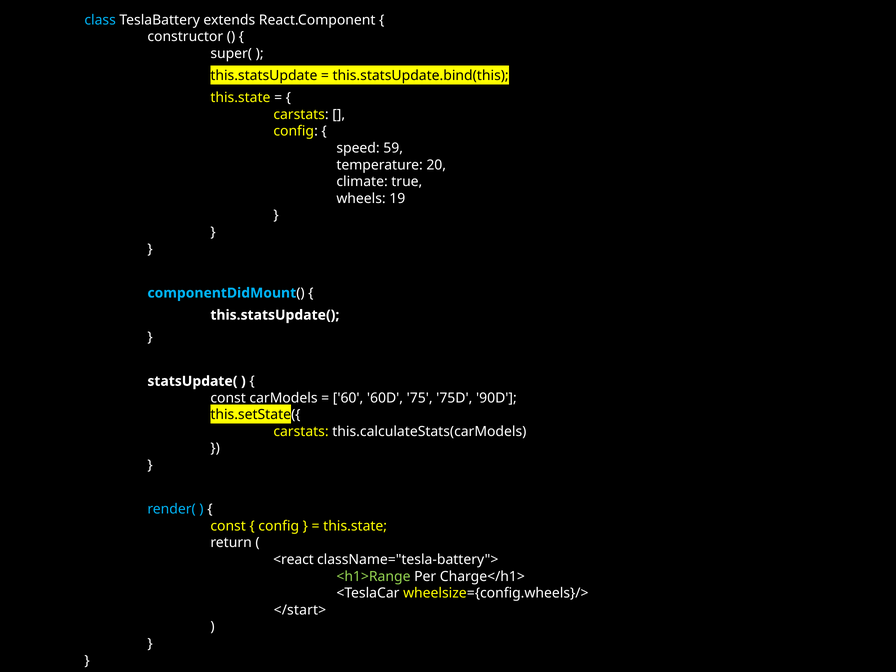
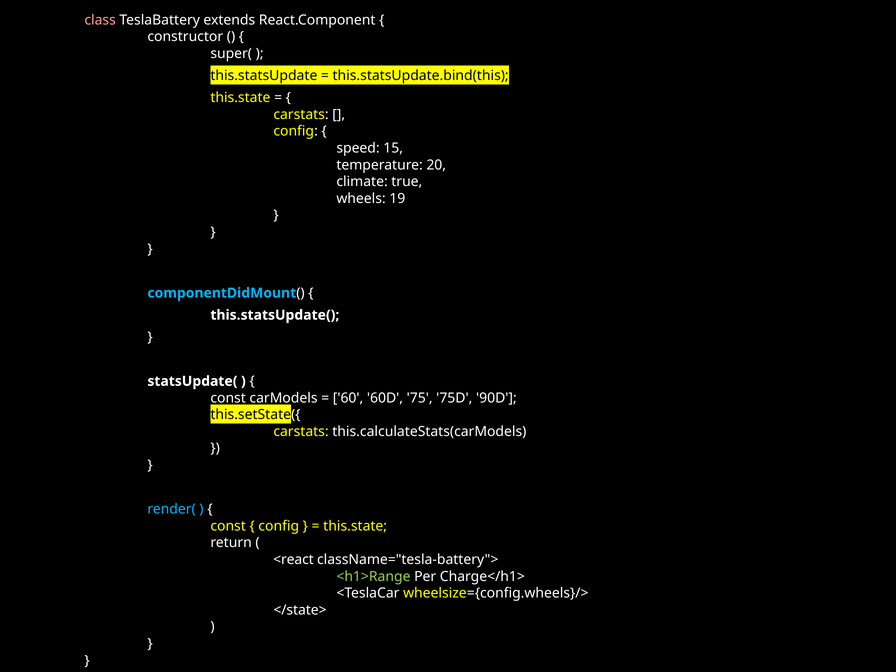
class colour: light blue -> pink
59: 59 -> 15
</start>: </start> -> </state>
